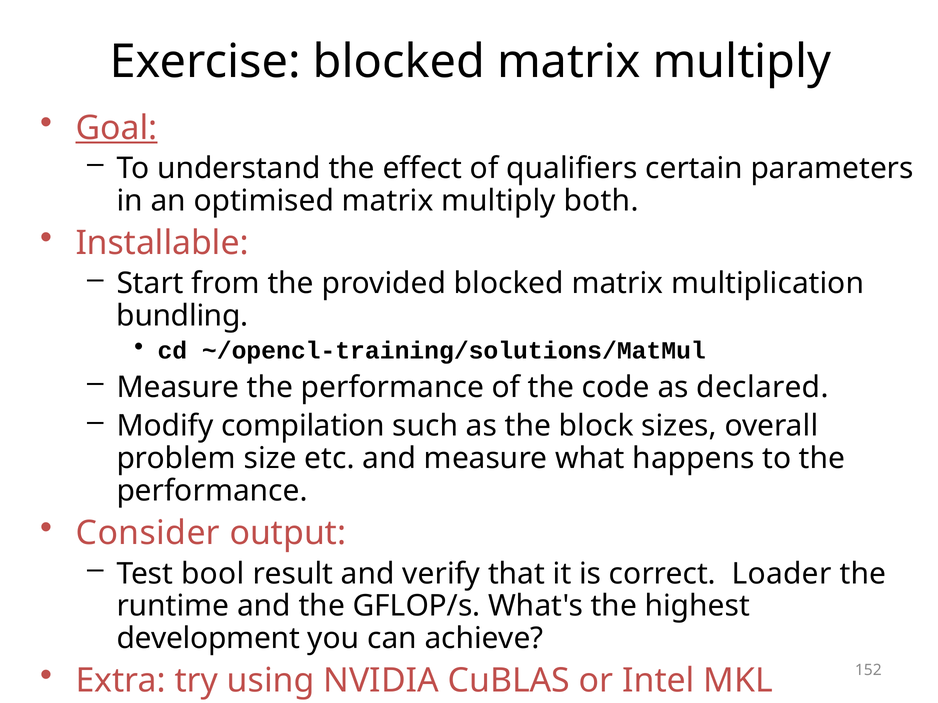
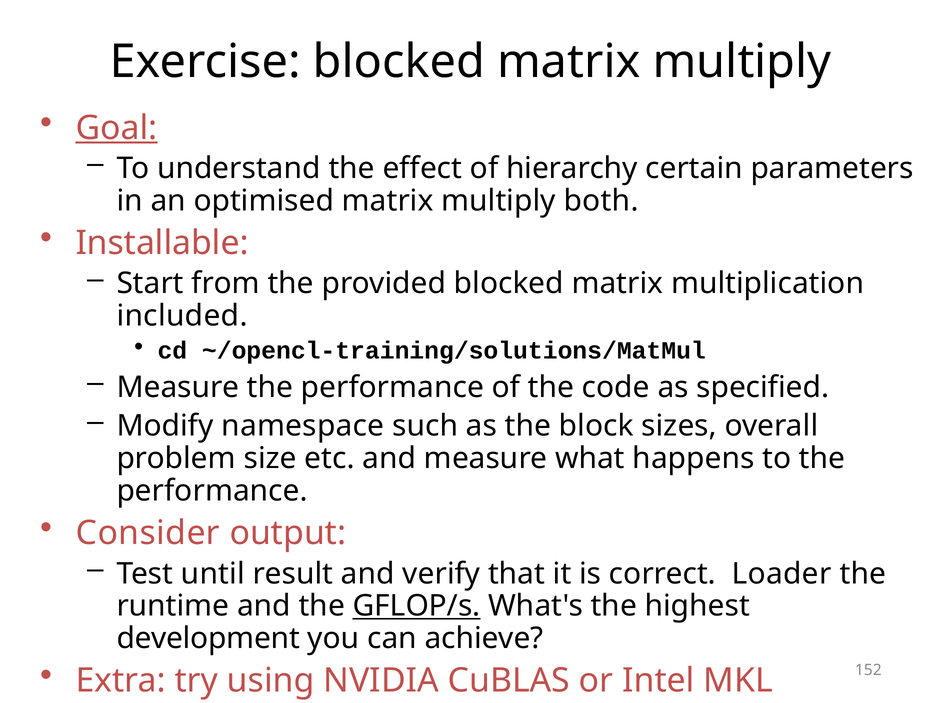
qualifiers: qualifiers -> hierarchy
bundling: bundling -> included
declared: declared -> specified
compilation: compilation -> namespace
bool: bool -> until
GFLOP/s underline: none -> present
